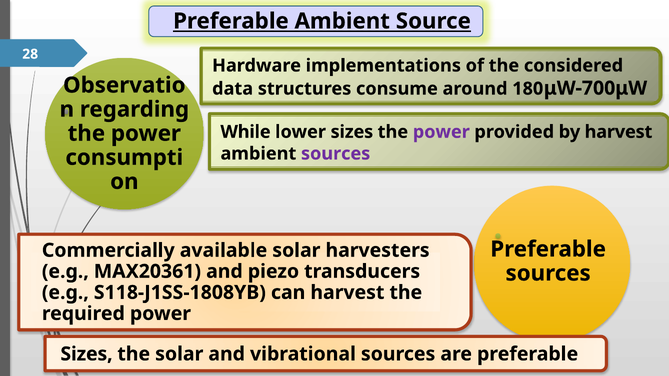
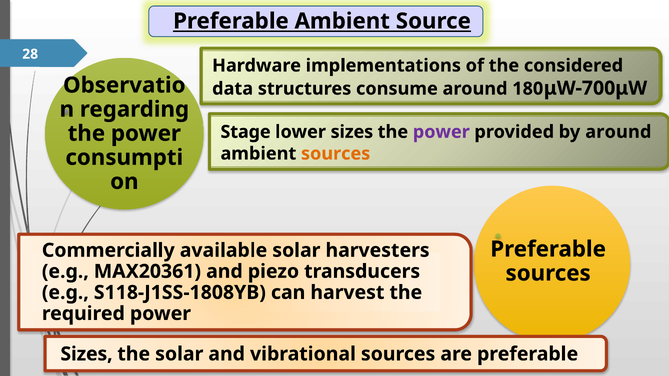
While: While -> Stage
by harvest: harvest -> around
sources at (336, 154) colour: purple -> orange
